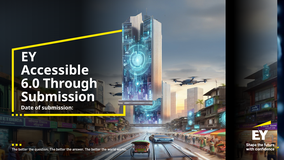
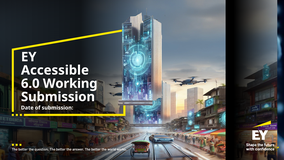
Through: Through -> Working
